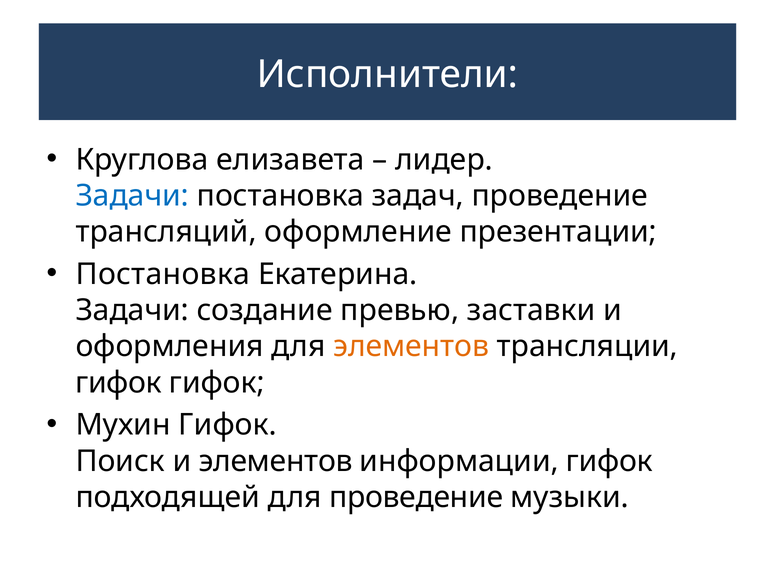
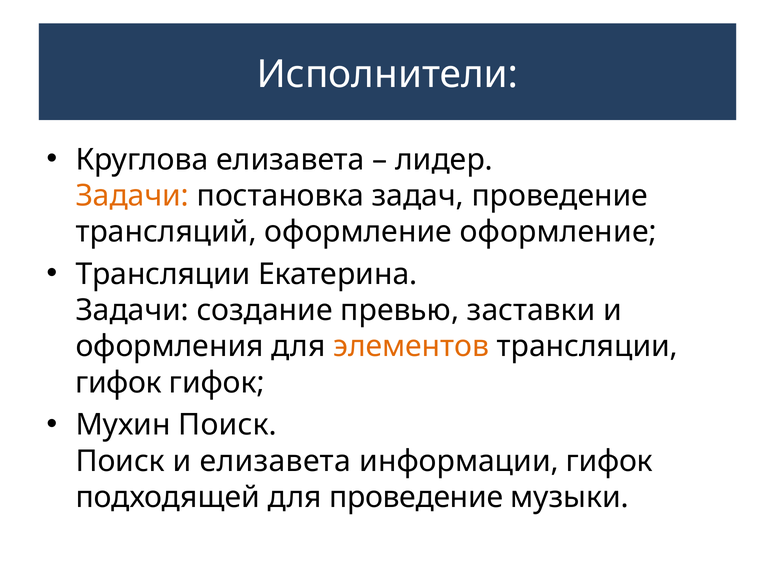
Задачи at (132, 196) colour: blue -> orange
оформление презентации: презентации -> оформление
Постановка at (163, 274): Постановка -> Трансляции
Мухин Гифок: Гифок -> Поиск
и элементов: элементов -> елизавета
